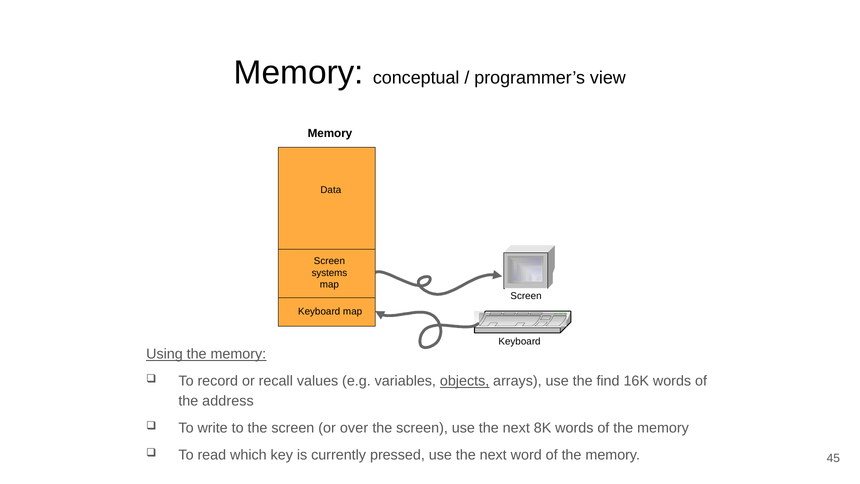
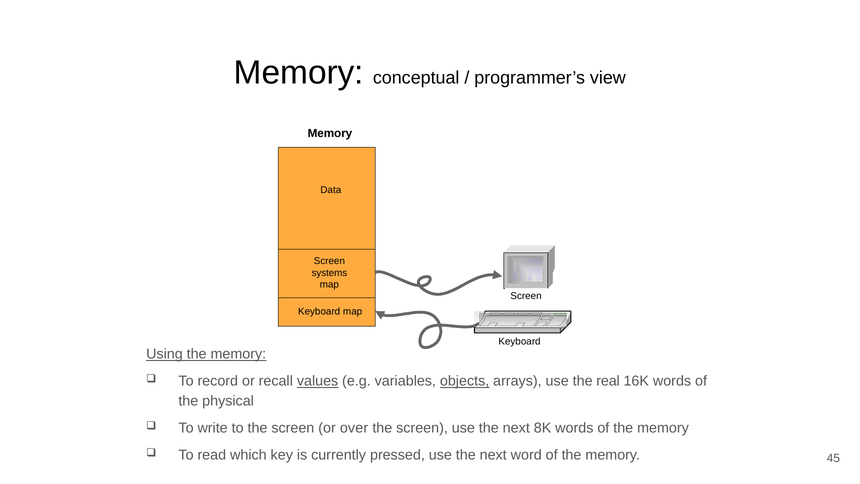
values underline: none -> present
find: find -> real
address: address -> physical
